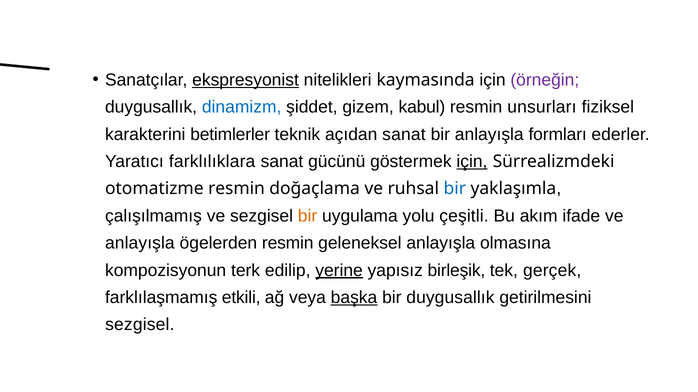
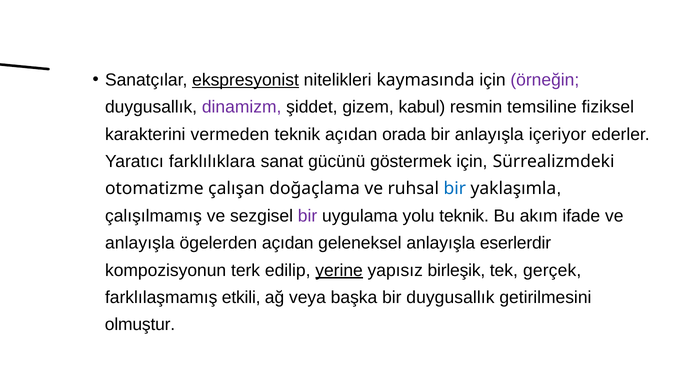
dinamizm colour: blue -> purple
unsurları: unsurları -> temsiline
betimlerler: betimlerler -> vermeden
açıdan sanat: sanat -> orada
formları: formları -> içeriyor
için at (472, 162) underline: present -> none
otomatizme resmin: resmin -> çalışan
bir at (308, 216) colour: orange -> purple
yolu çeşitli: çeşitli -> teknik
ögelerden resmin: resmin -> açıdan
olmasına: olmasına -> eserlerdir
başka underline: present -> none
sezgisel at (140, 325): sezgisel -> olmuştur
